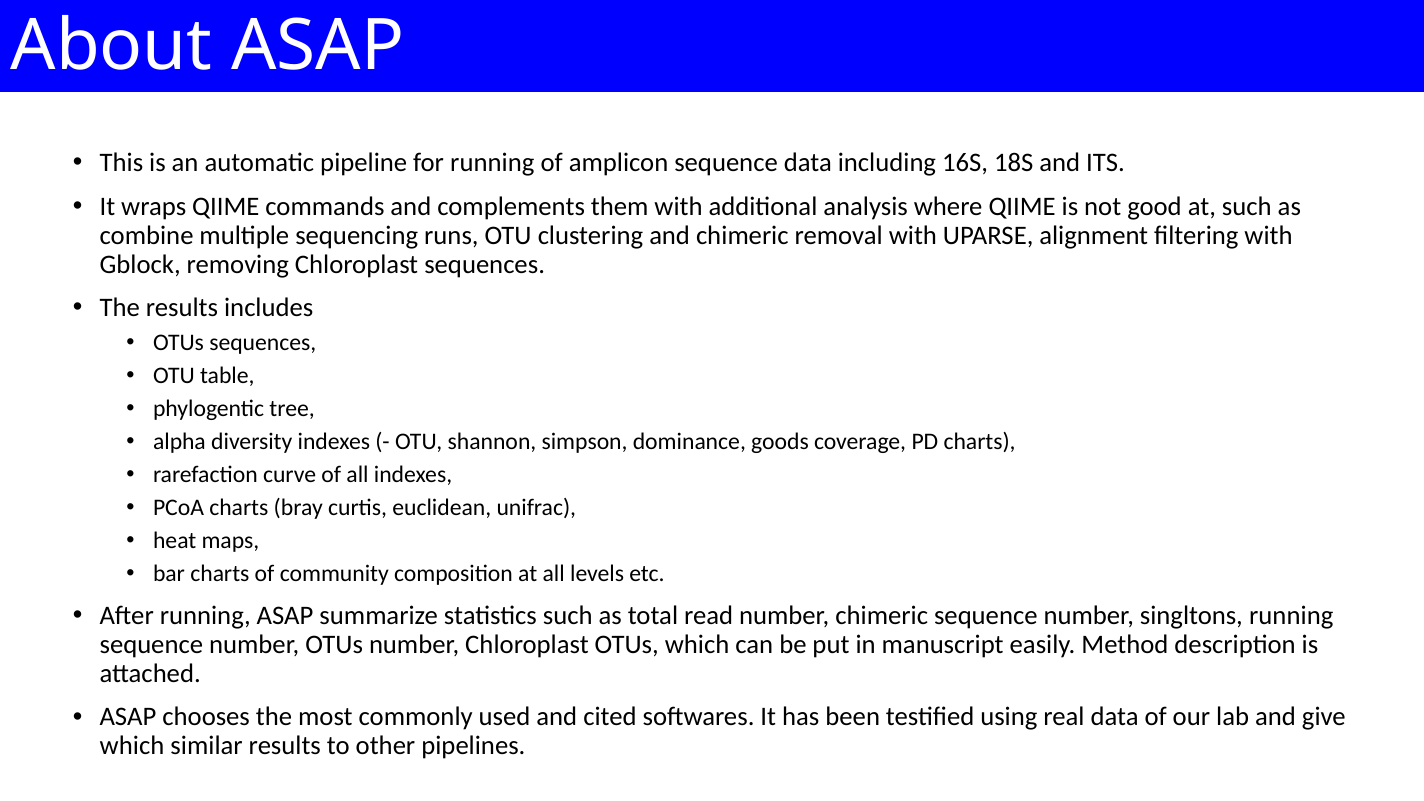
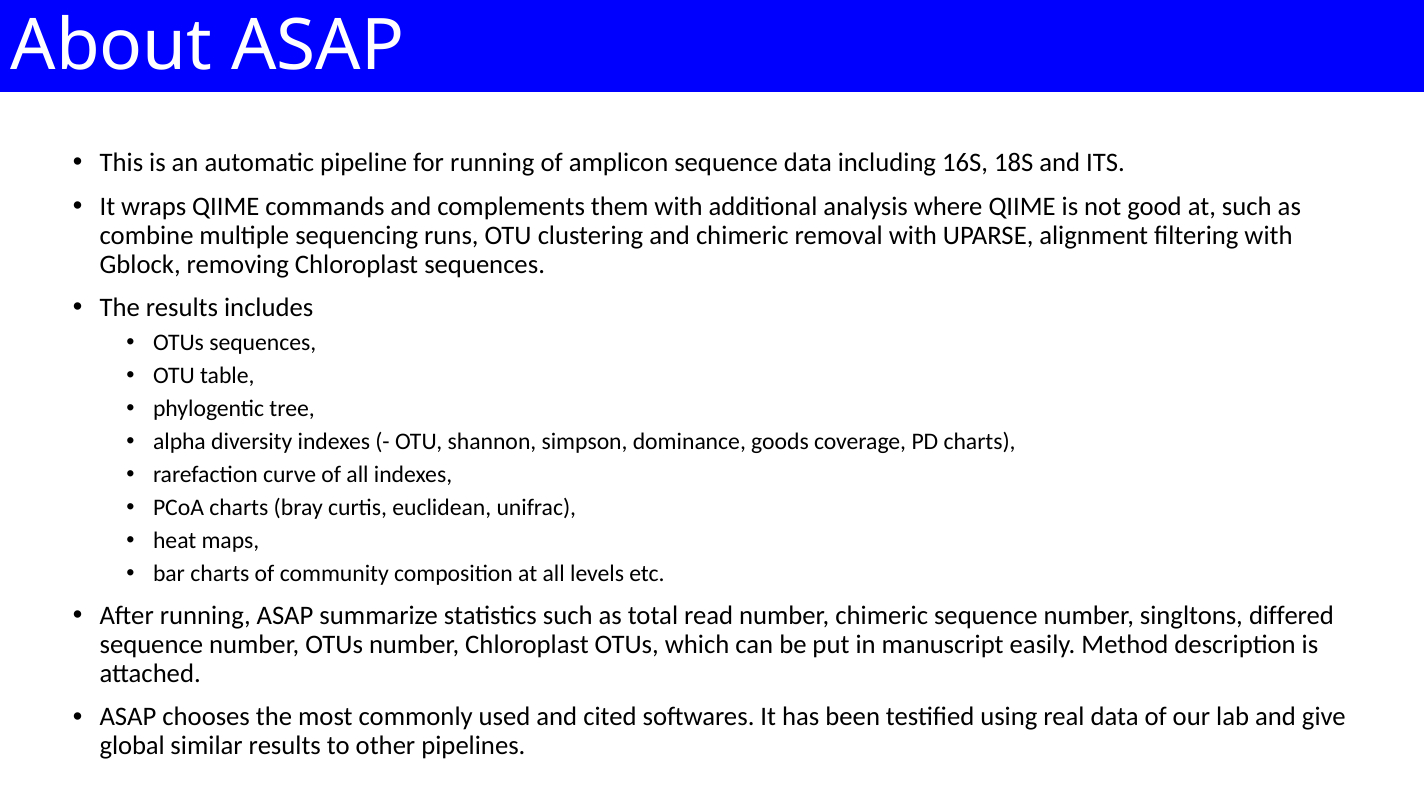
singltons running: running -> differed
which at (132, 746): which -> global
